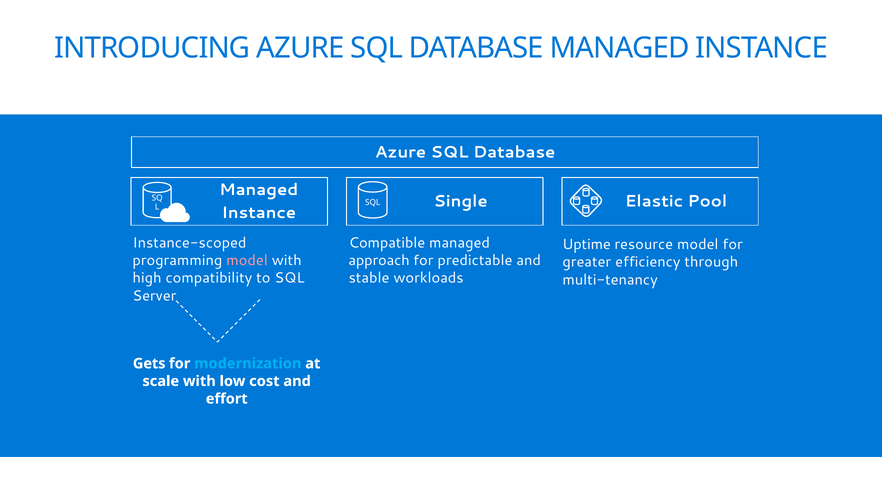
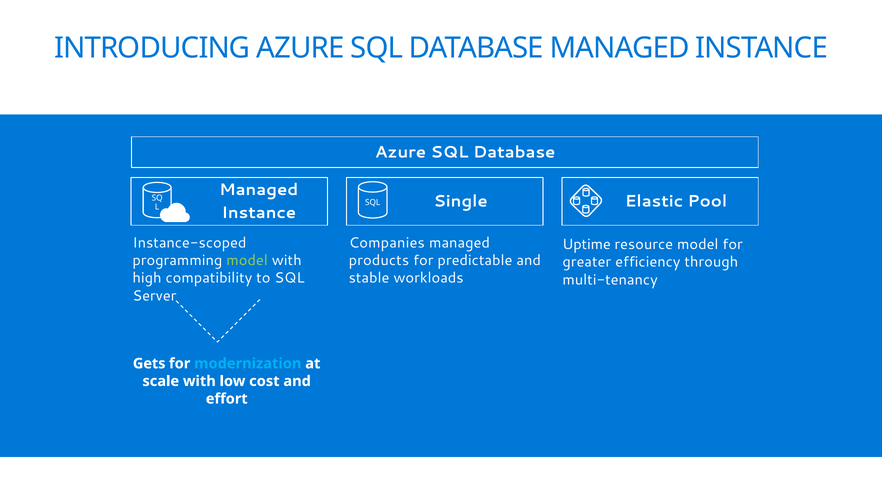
Compatible: Compatible -> Companies
model at (247, 261) colour: pink -> light green
approach: approach -> products
